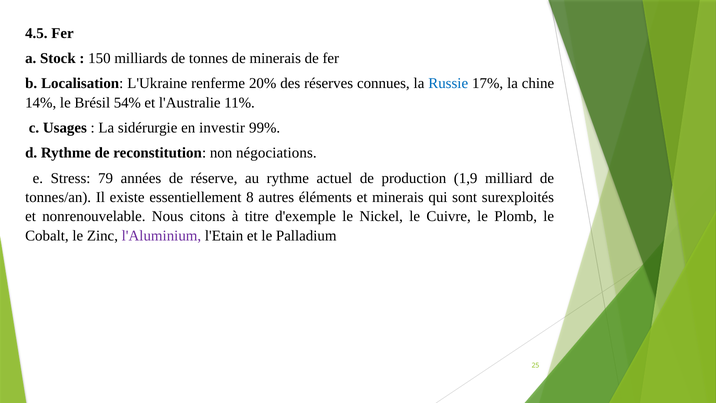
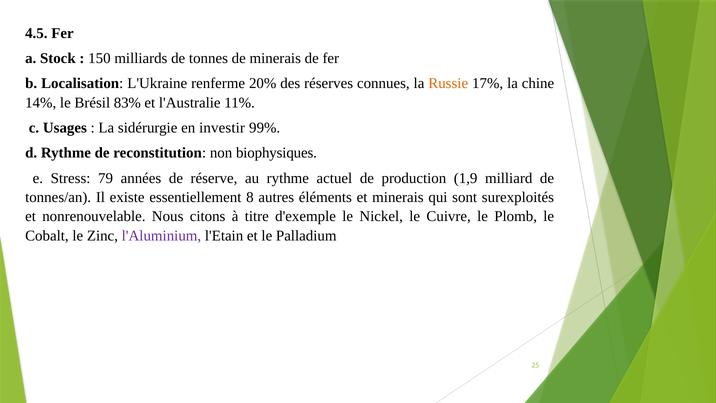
Russie colour: blue -> orange
54%: 54% -> 83%
négociations: négociations -> biophysiques
